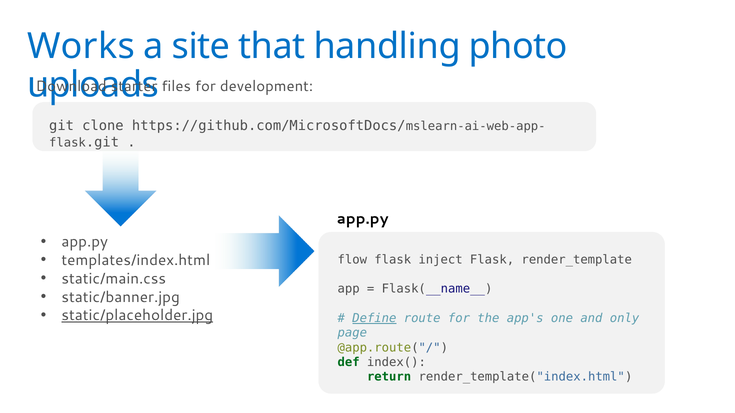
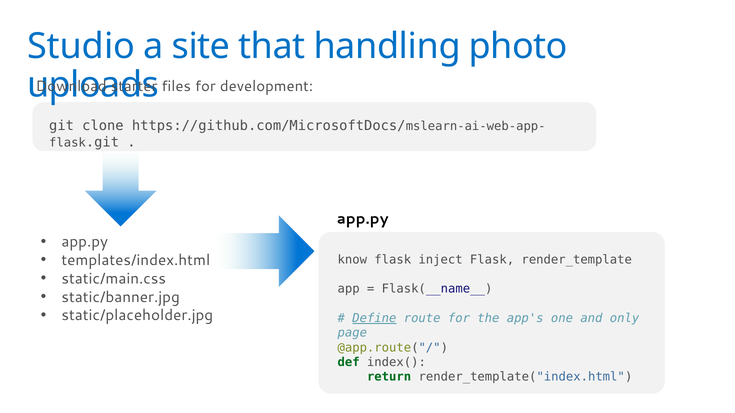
Works: Works -> Studio
flow: flow -> know
static/placeholder.jpg underline: present -> none
